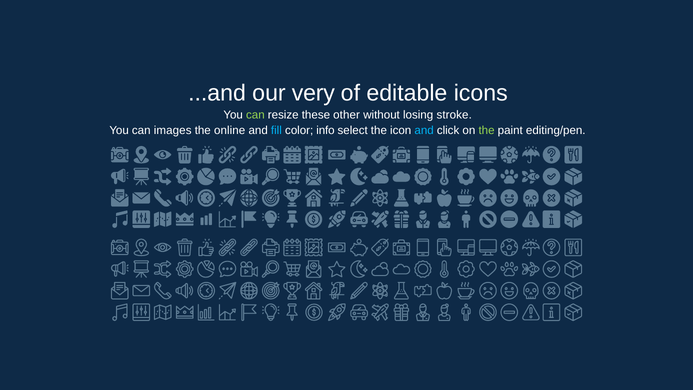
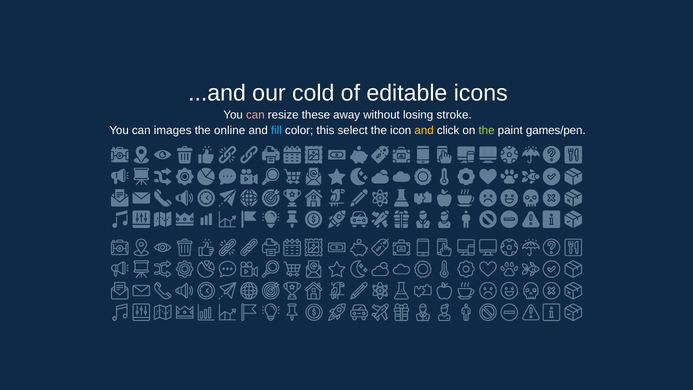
very: very -> cold
can at (255, 115) colour: light green -> pink
other: other -> away
info: info -> this
and at (424, 131) colour: light blue -> yellow
editing/pen: editing/pen -> games/pen
